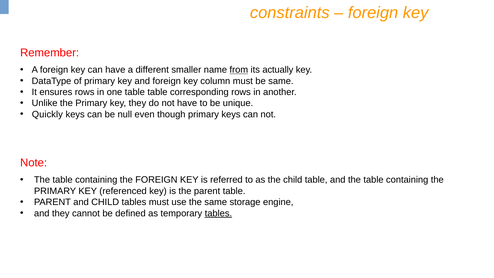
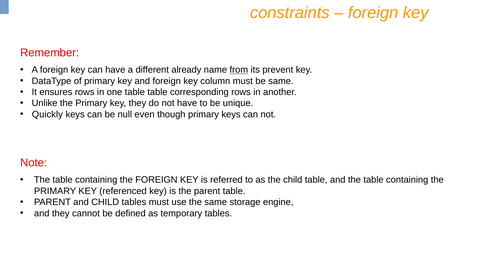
smaller: smaller -> already
actually: actually -> prevent
tables at (218, 213) underline: present -> none
